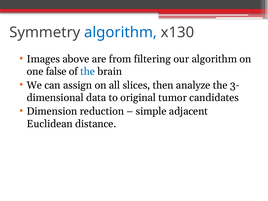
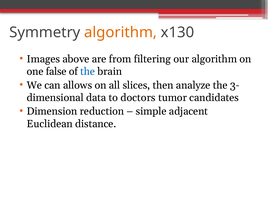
algorithm at (121, 32) colour: blue -> orange
assign: assign -> allows
original: original -> doctors
